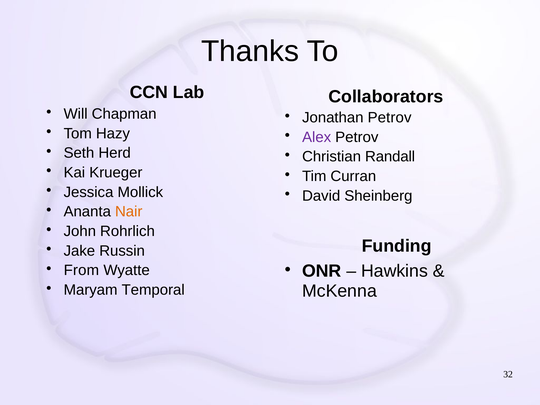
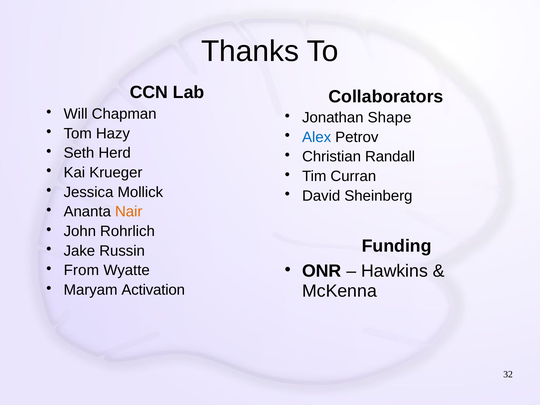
Jonathan Petrov: Petrov -> Shape
Alex colour: purple -> blue
Temporal: Temporal -> Activation
